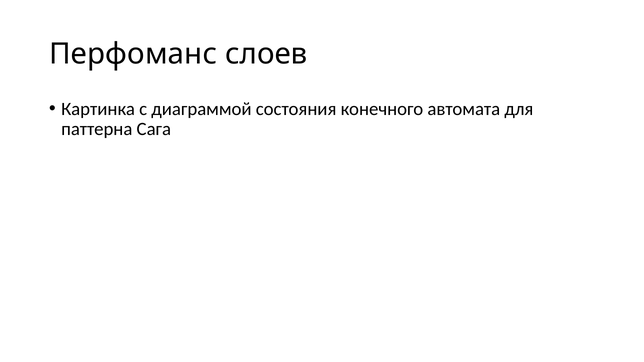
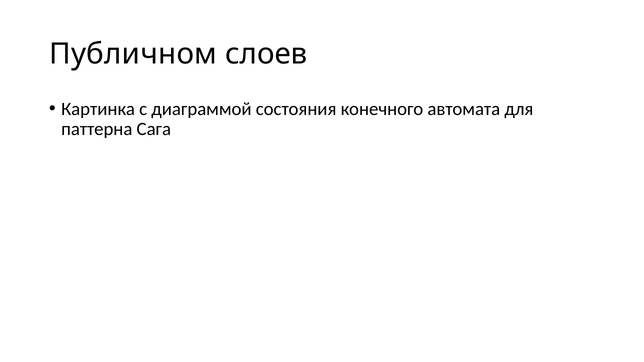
Перфоманс: Перфоманс -> Публичном
